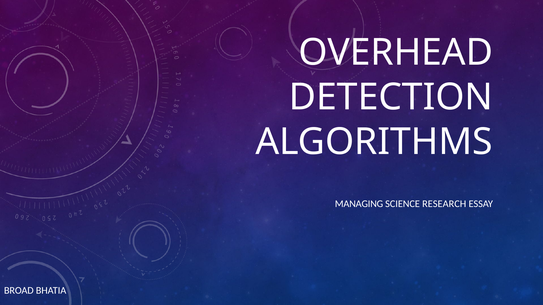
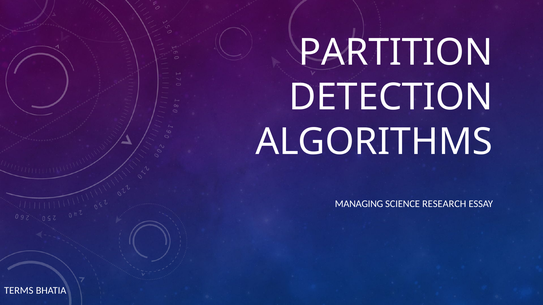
OVERHEAD: OVERHEAD -> PARTITION
BROAD: BROAD -> TERMS
